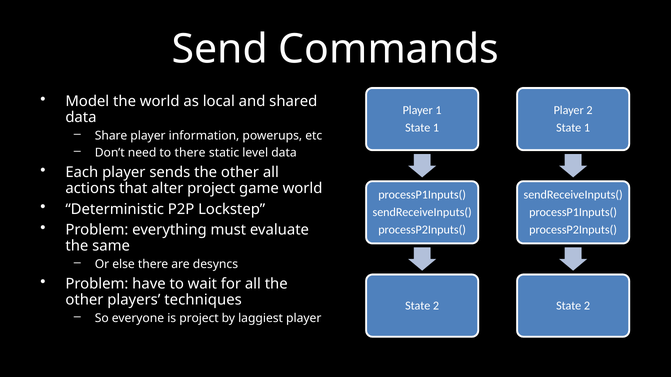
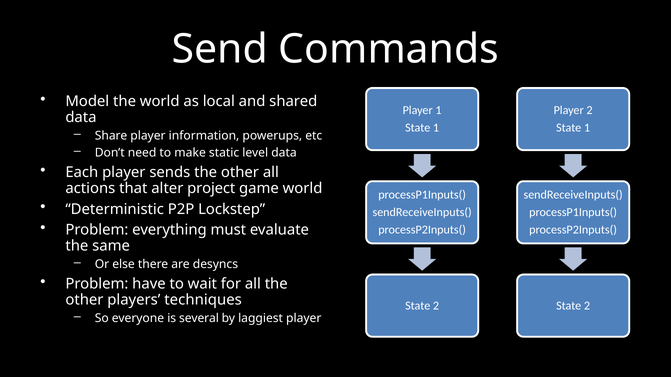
to there: there -> make
is project: project -> several
